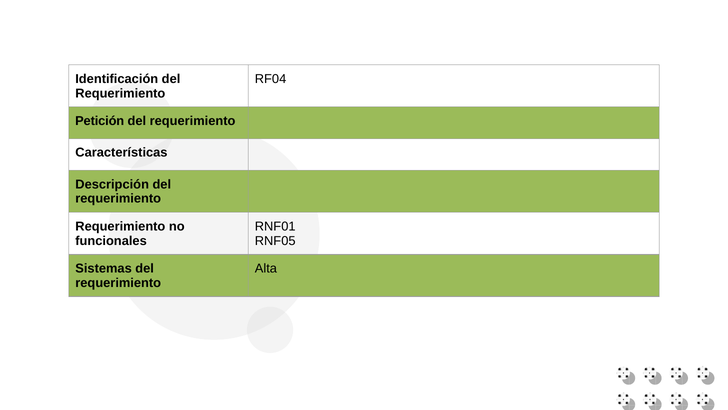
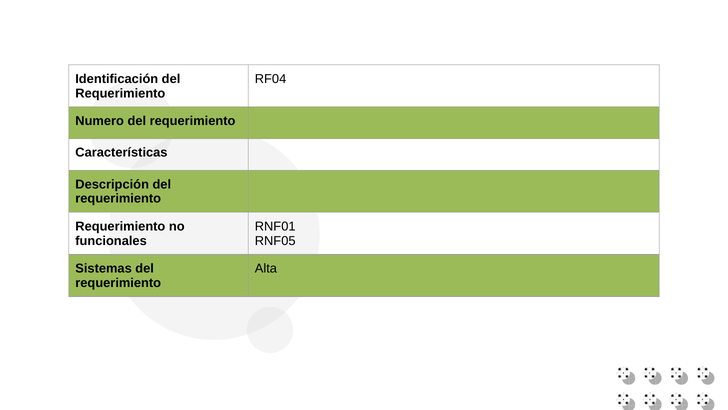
Petición: Petición -> Numero
